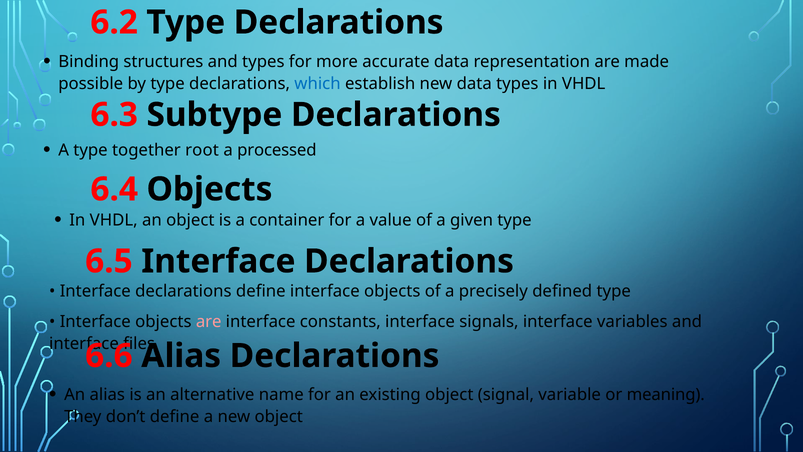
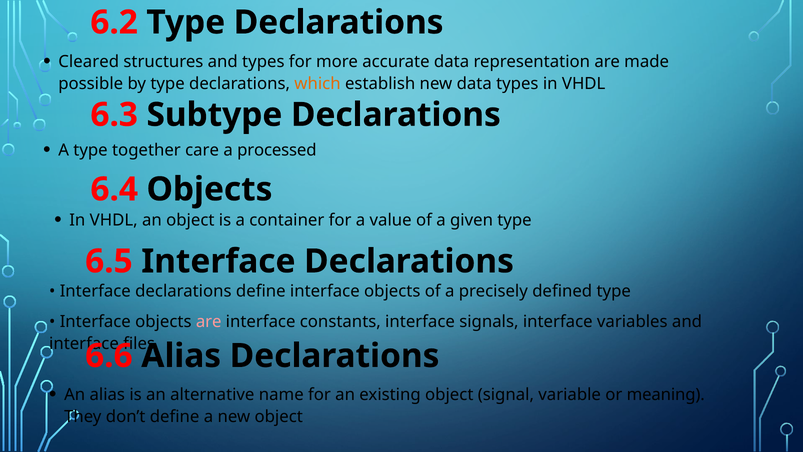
Binding: Binding -> Cleared
which colour: blue -> orange
root: root -> care
